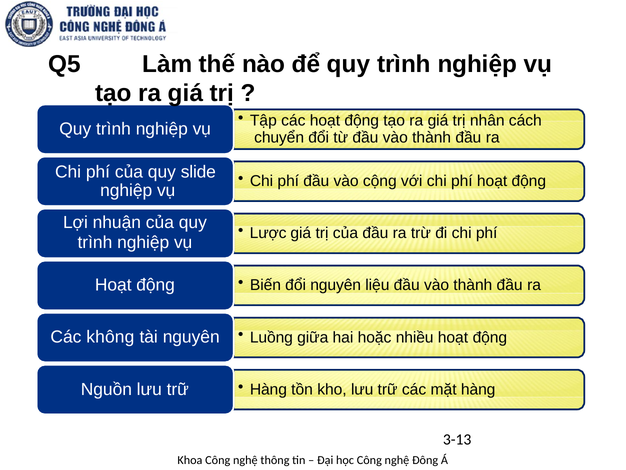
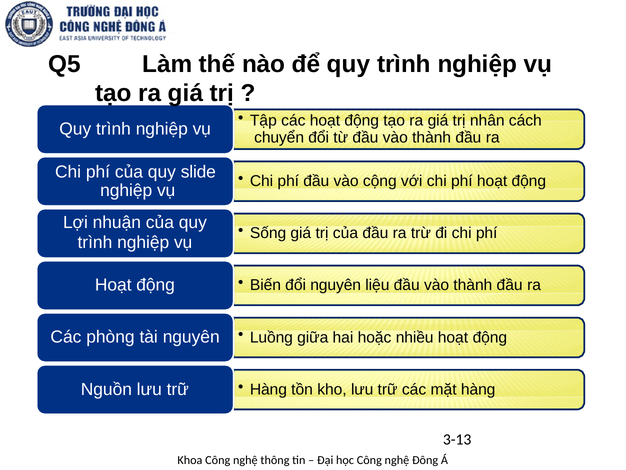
Lược: Lược -> Sống
không: không -> phòng
